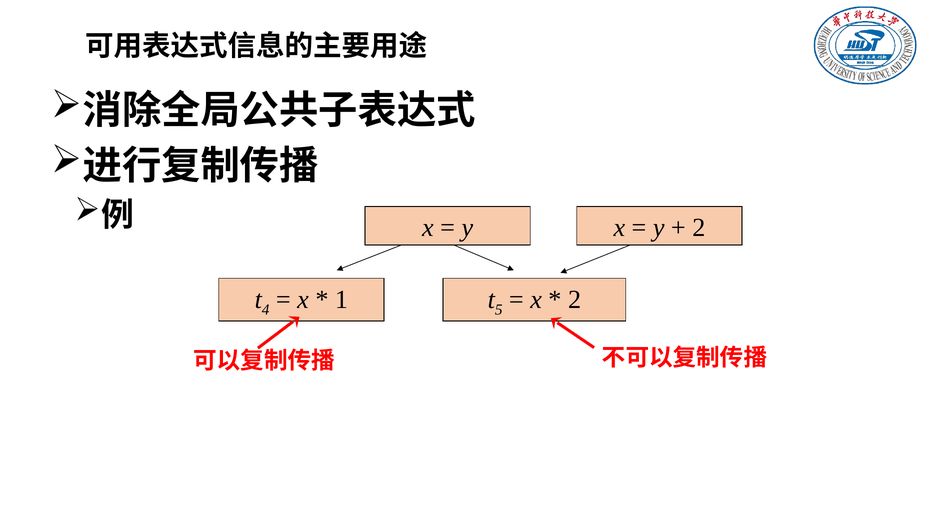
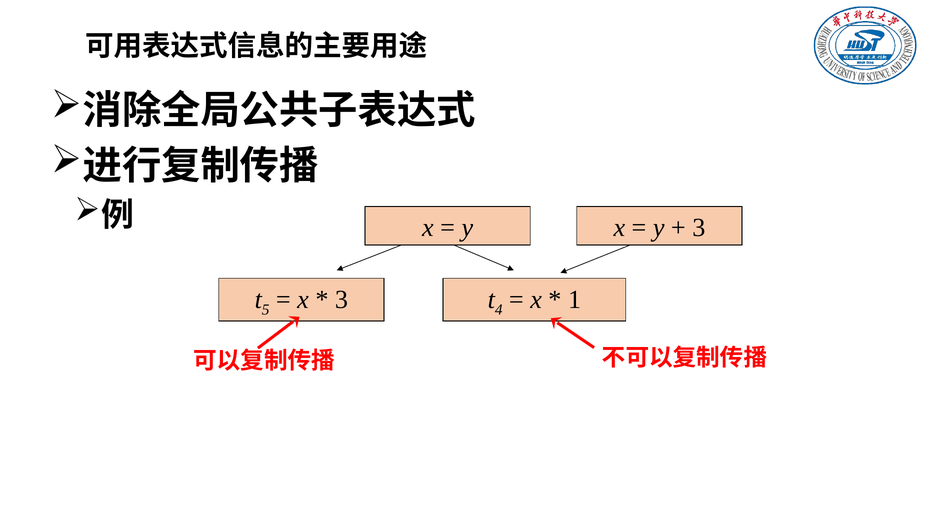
2 at (699, 228): 2 -> 3
4: 4 -> 5
1 at (342, 299): 1 -> 3
5: 5 -> 4
2 at (575, 299): 2 -> 1
